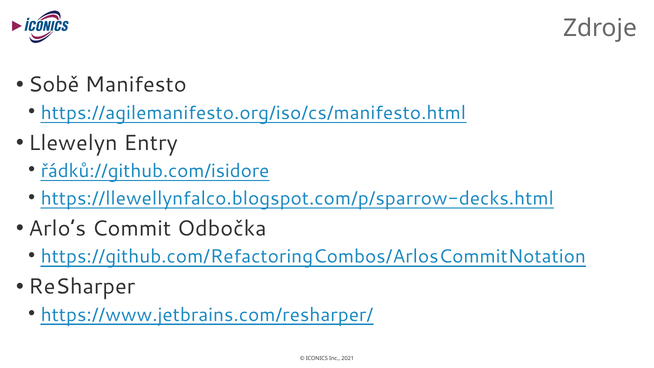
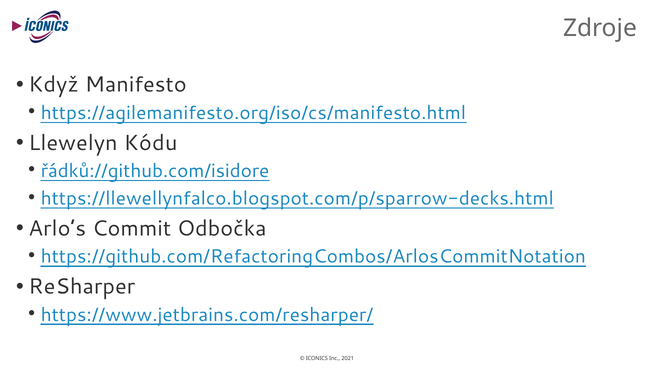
Sobě: Sobě -> Když
Entry: Entry -> Kódu
